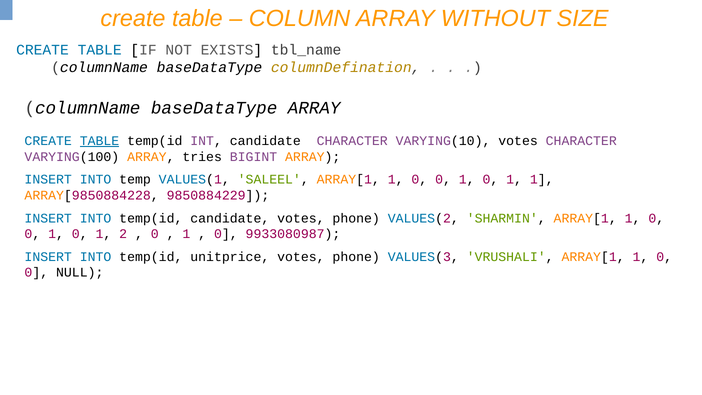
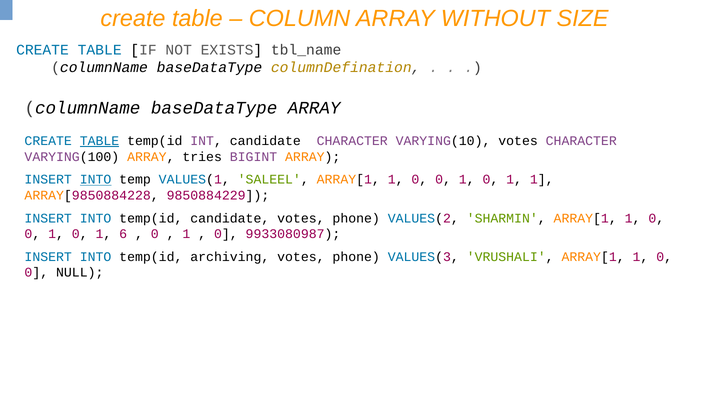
INTO at (96, 180) underline: none -> present
2: 2 -> 6
unitprice: unitprice -> archiving
